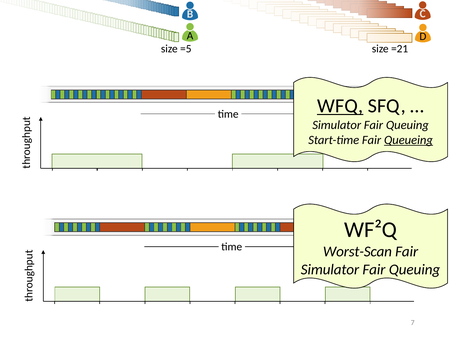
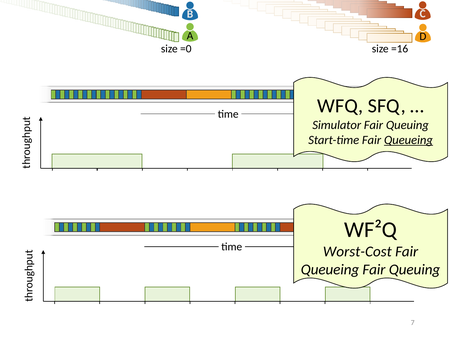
=5: =5 -> =0
=21: =21 -> =16
WFQ underline: present -> none
Worst-Scan: Worst-Scan -> Worst-Cost
Simulator at (330, 269): Simulator -> Queueing
